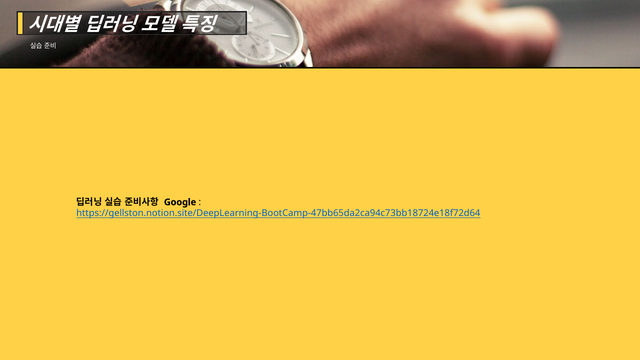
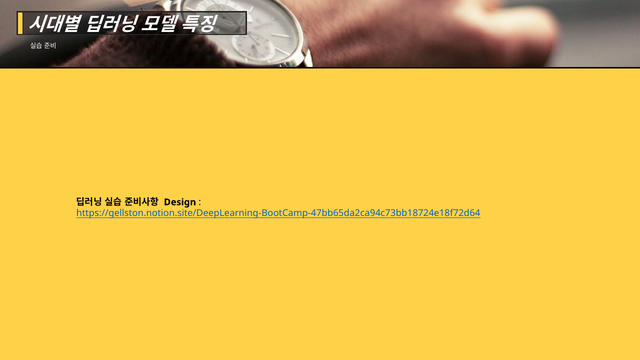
Google: Google -> Design
